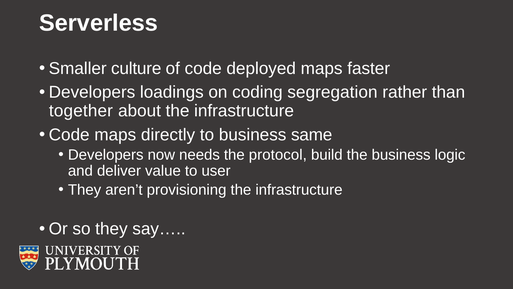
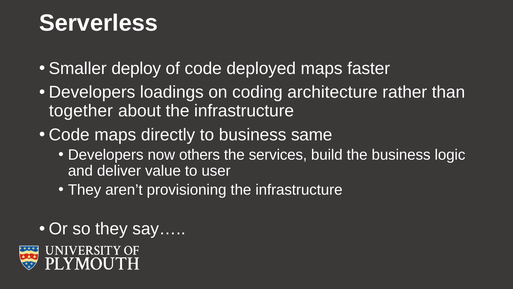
culture: culture -> deploy
segregation: segregation -> architecture
needs: needs -> others
protocol: protocol -> services
